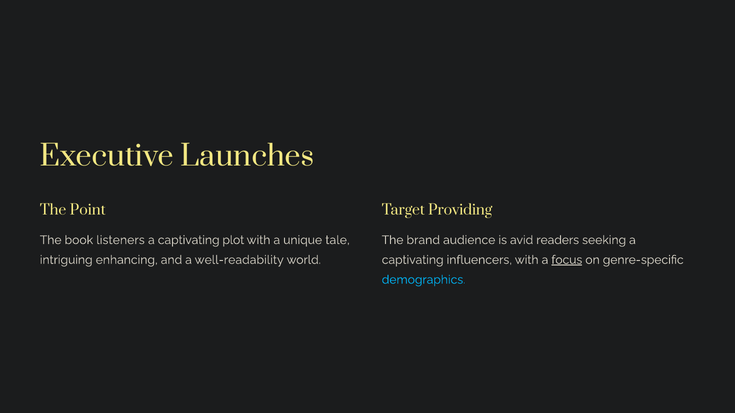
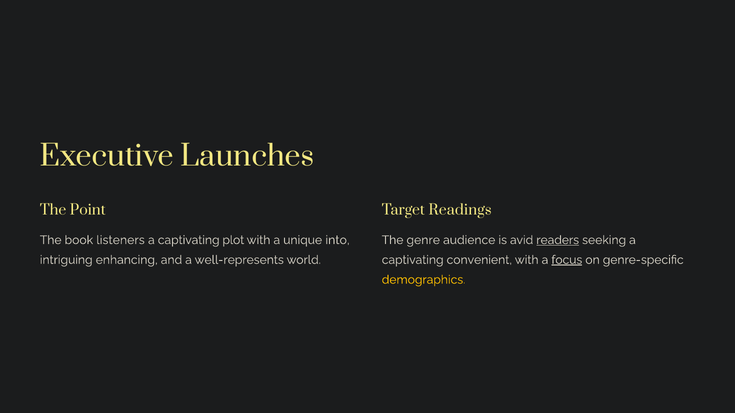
Providing: Providing -> Readings
brand: brand -> genre
readers underline: none -> present
tale: tale -> into
influencers: influencers -> convenient
well-readability: well-readability -> well-represents
demographics colour: light blue -> yellow
